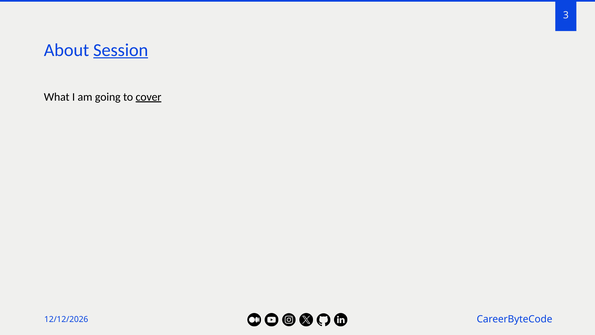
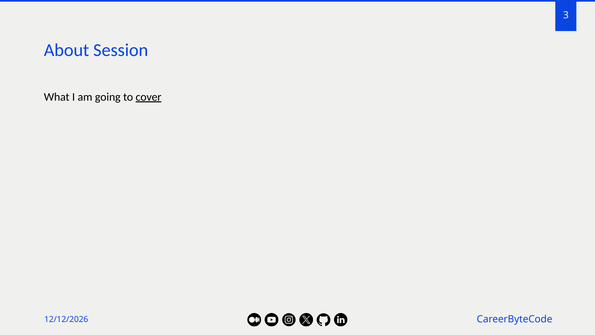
Session underline: present -> none
